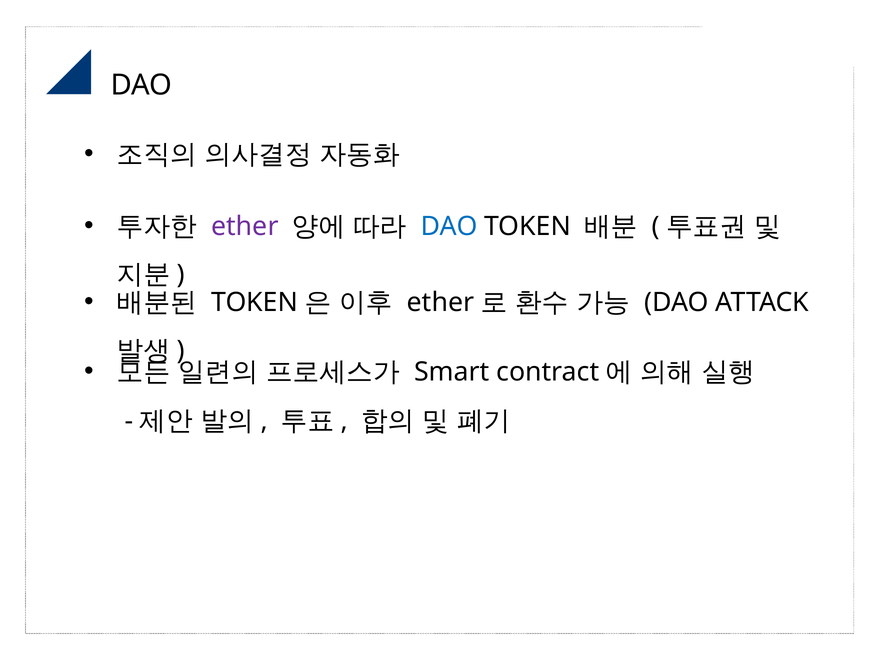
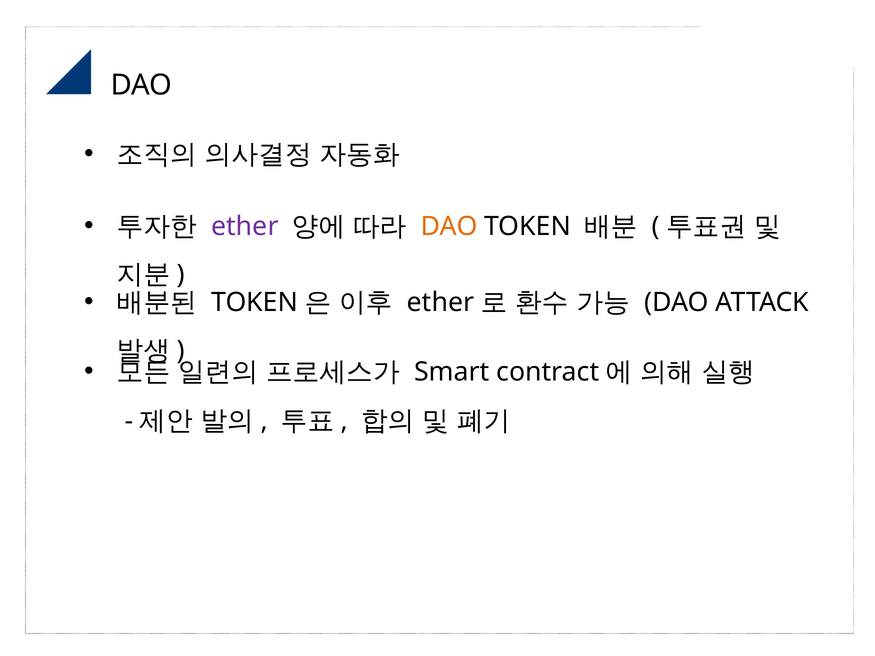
DAO at (449, 227) colour: blue -> orange
